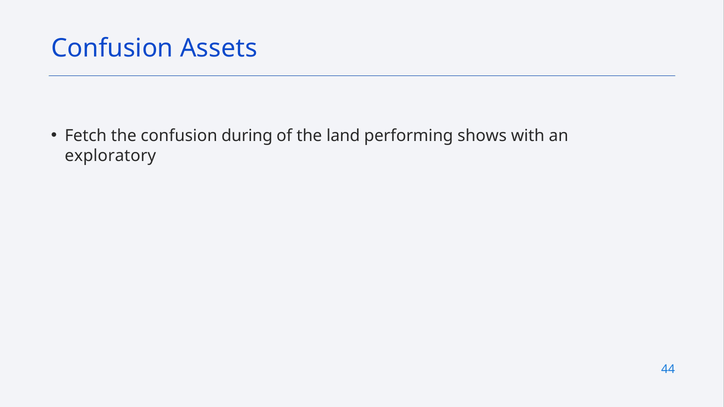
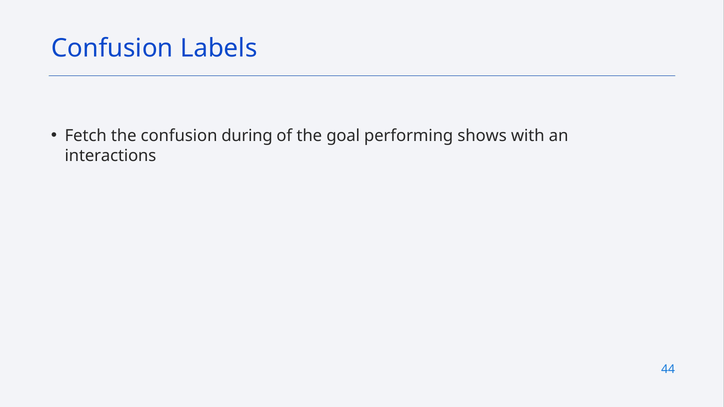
Assets: Assets -> Labels
land: land -> goal
exploratory: exploratory -> interactions
